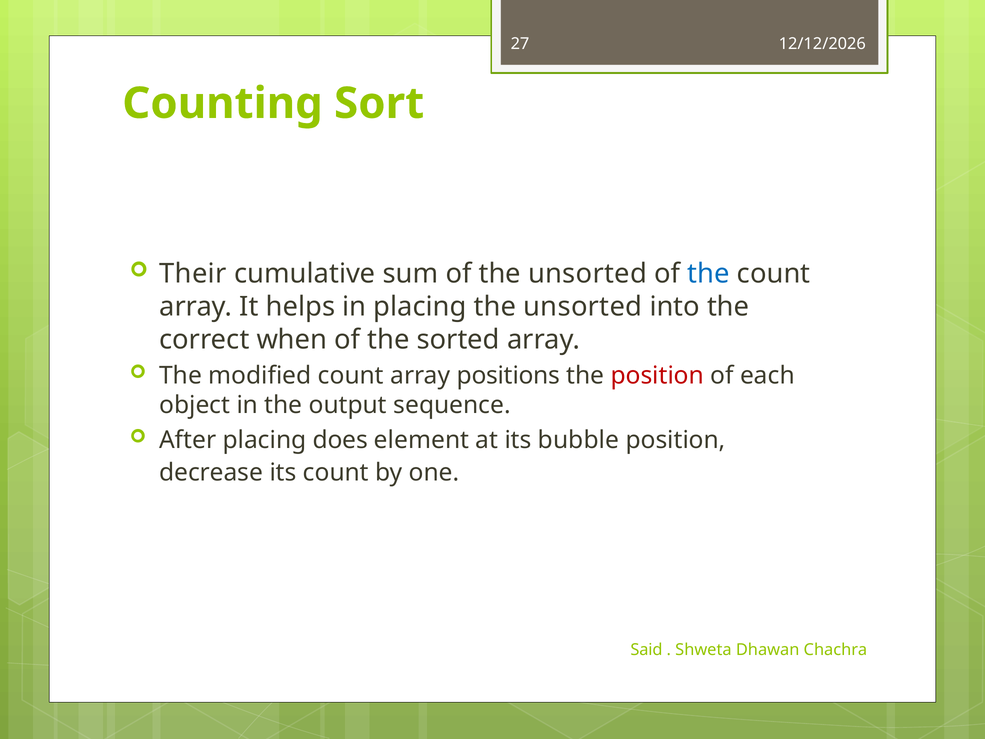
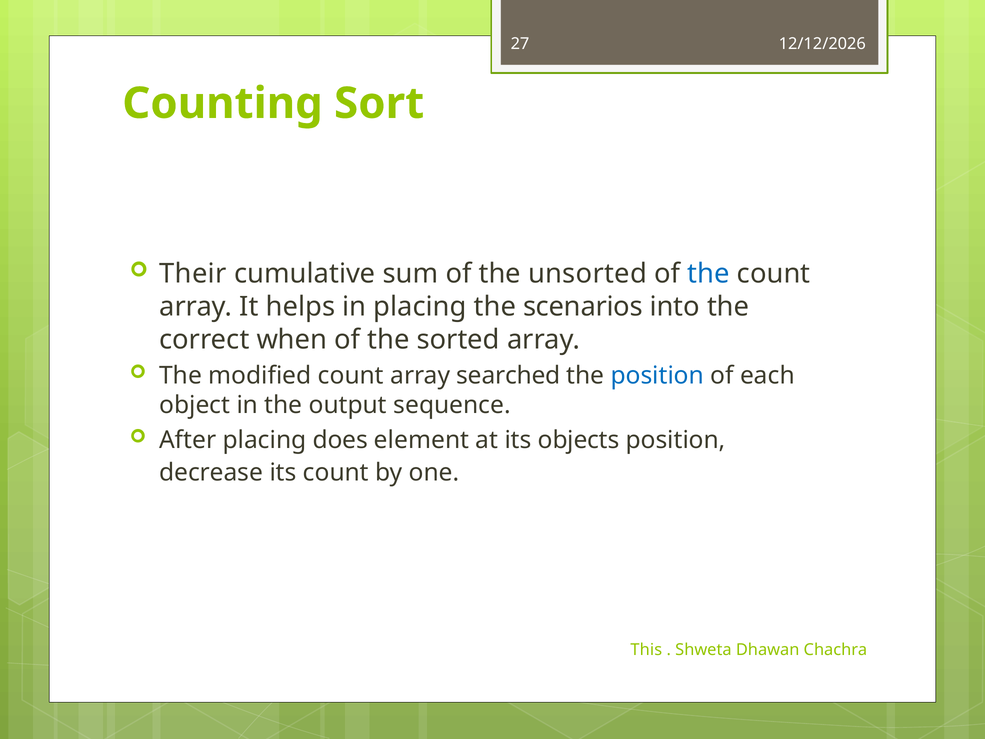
placing the unsorted: unsorted -> scenarios
positions: positions -> searched
position at (657, 375) colour: red -> blue
bubble: bubble -> objects
Said: Said -> This
